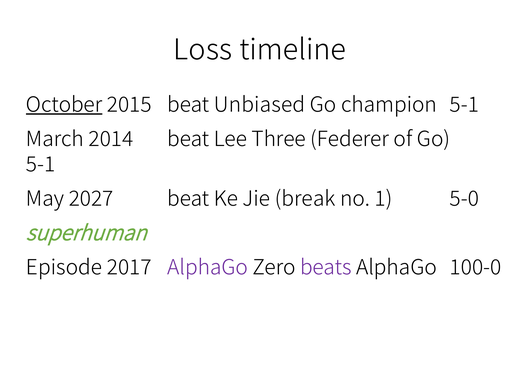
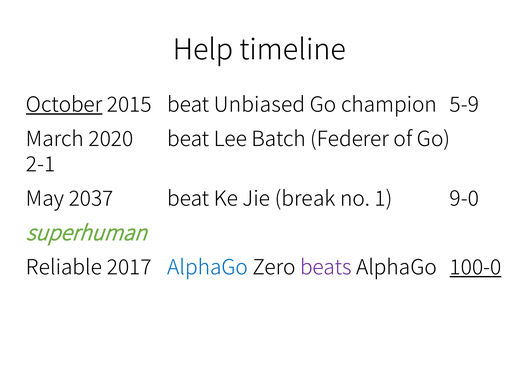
Loss: Loss -> Help
champion 5-1: 5-1 -> 5-9
2014: 2014 -> 2020
Three: Three -> Batch
5-1 at (41, 165): 5-1 -> 2-1
2027: 2027 -> 2037
5-0: 5-0 -> 9-0
Episode: Episode -> Reliable
AlphaGo at (208, 268) colour: purple -> blue
100-0 underline: none -> present
